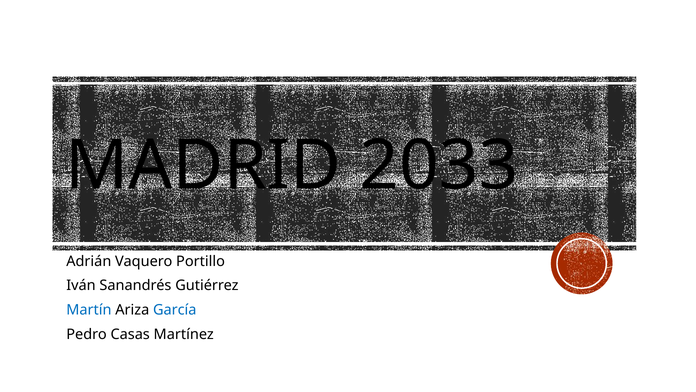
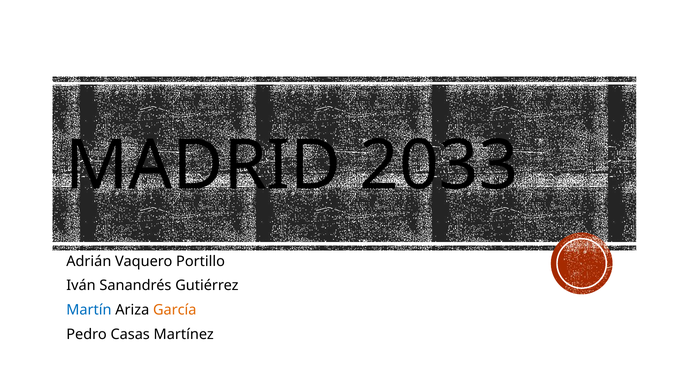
García colour: blue -> orange
